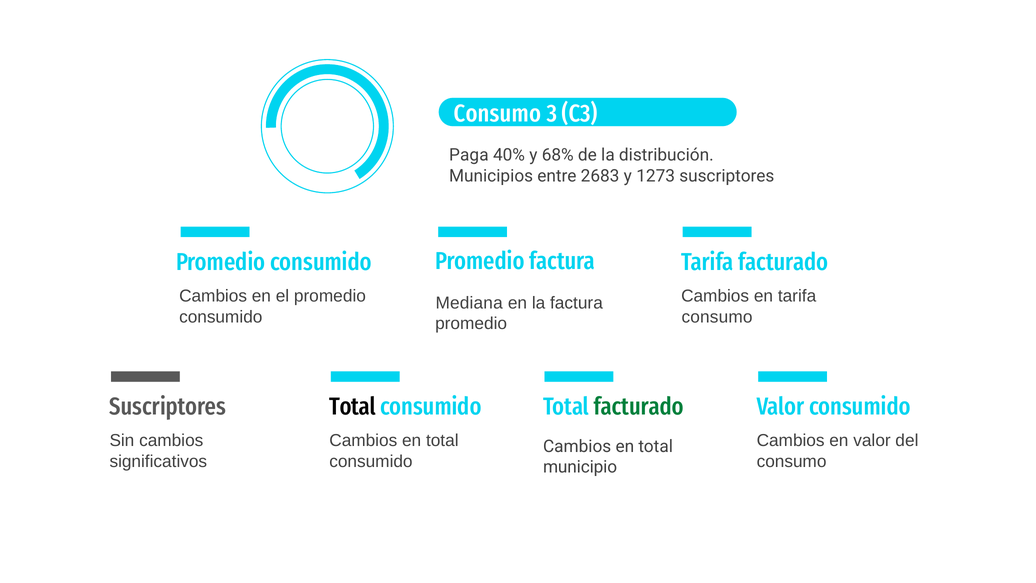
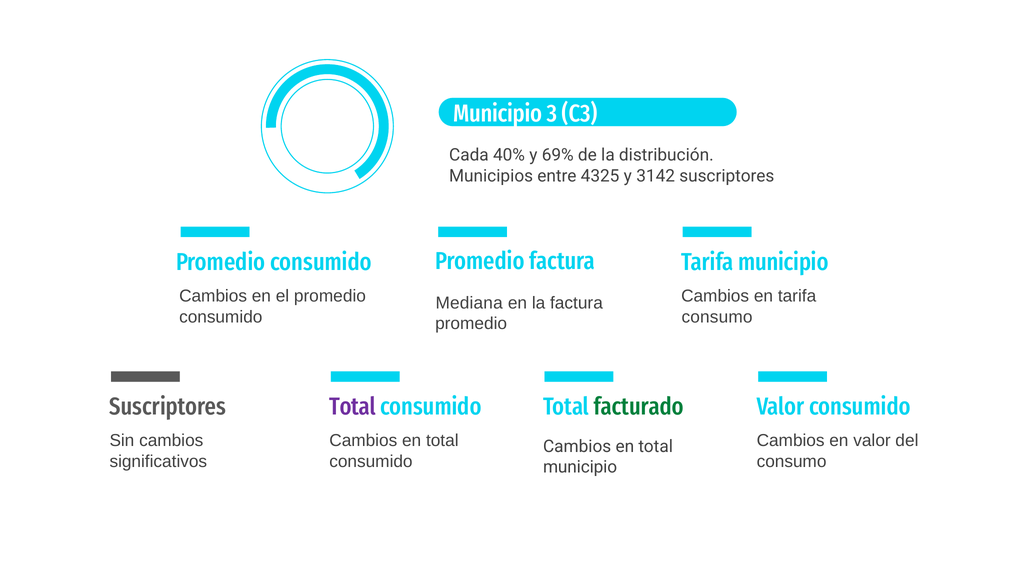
Consumo at (497, 114): Consumo -> Municipio
Paga: Paga -> Cada
68%: 68% -> 69%
2683: 2683 -> 4325
1273: 1273 -> 3142
Tarifa facturado: facturado -> municipio
Total at (352, 406) colour: black -> purple
